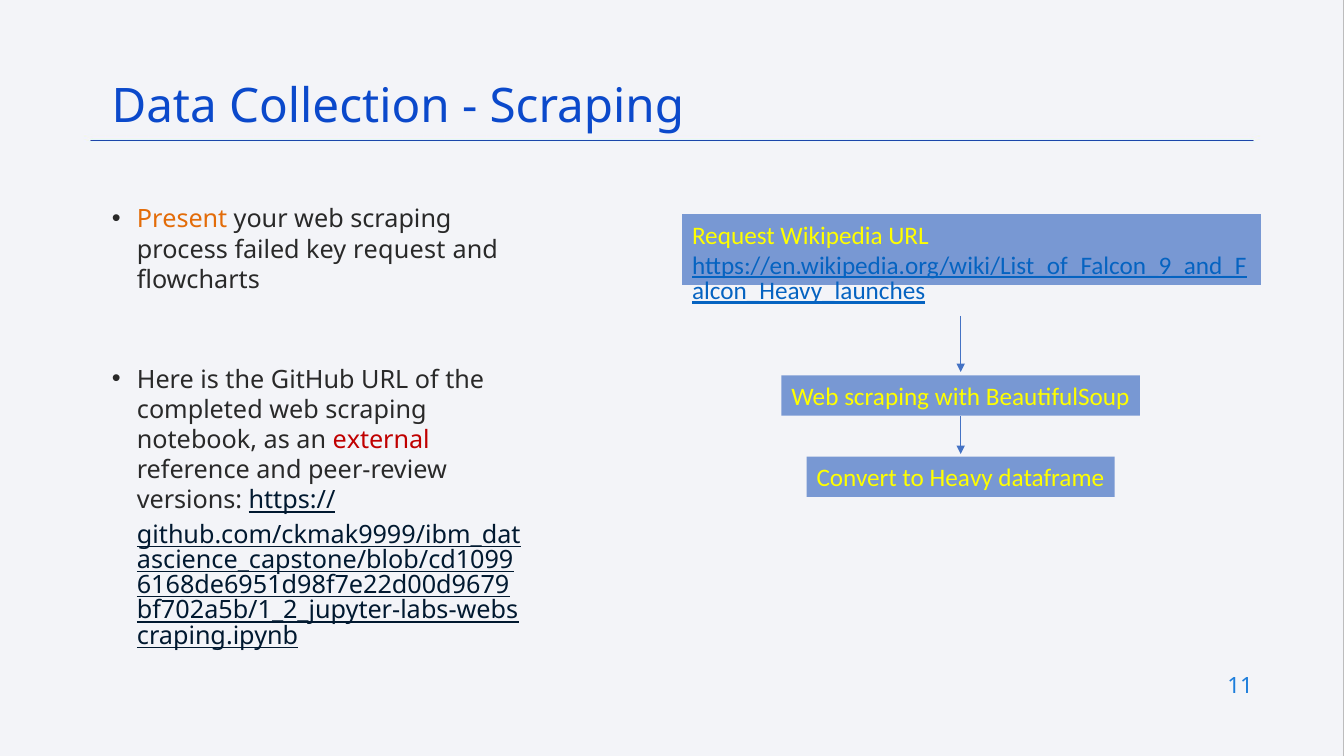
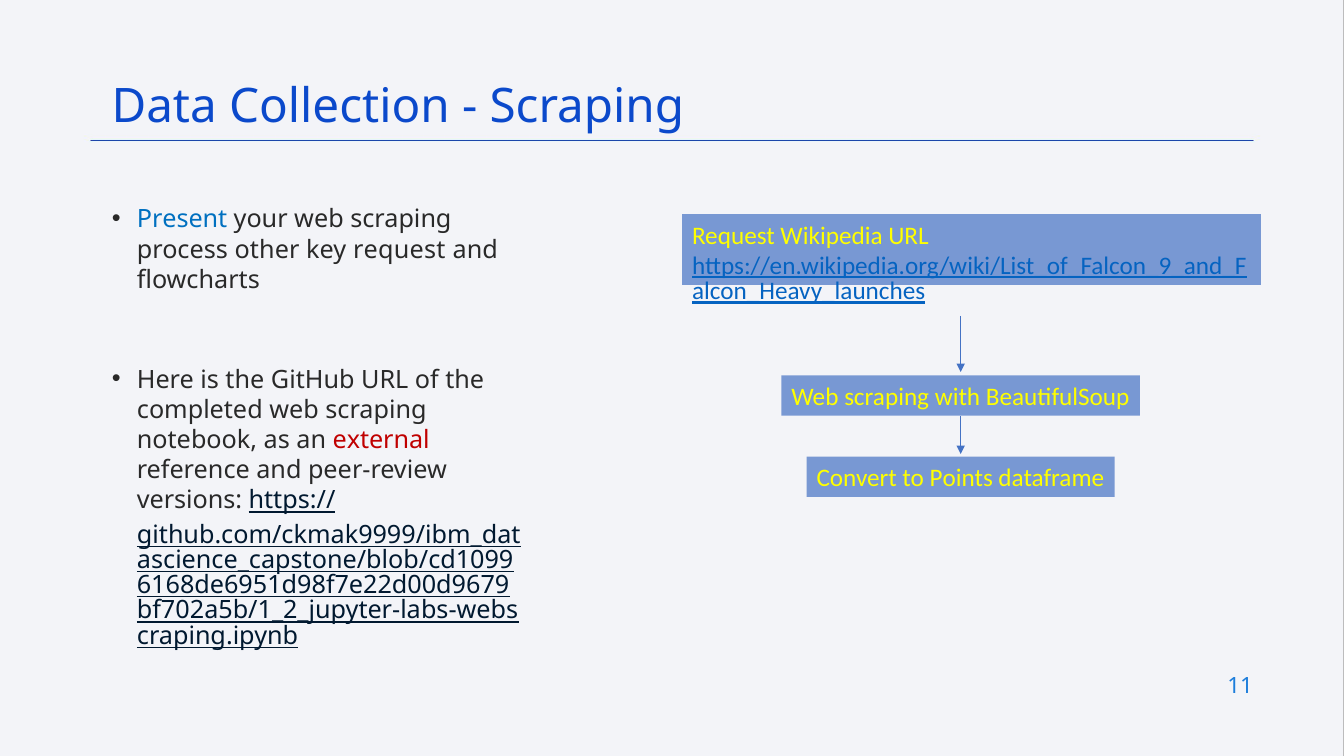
Present colour: orange -> blue
failed: failed -> other
Heavy: Heavy -> Points
